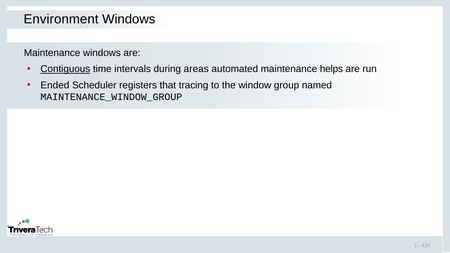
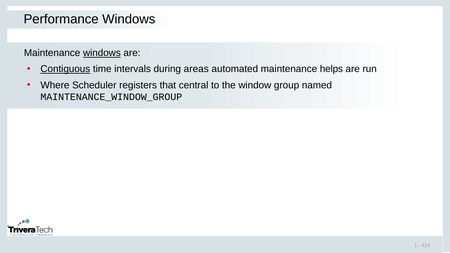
Environment: Environment -> Performance
windows at (102, 53) underline: none -> present
Ended: Ended -> Where
tracing: tracing -> central
